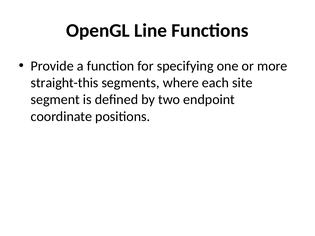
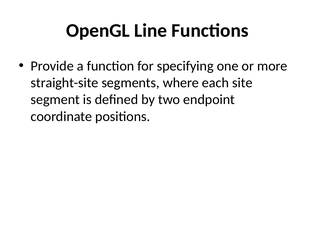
straight-this: straight-this -> straight-site
